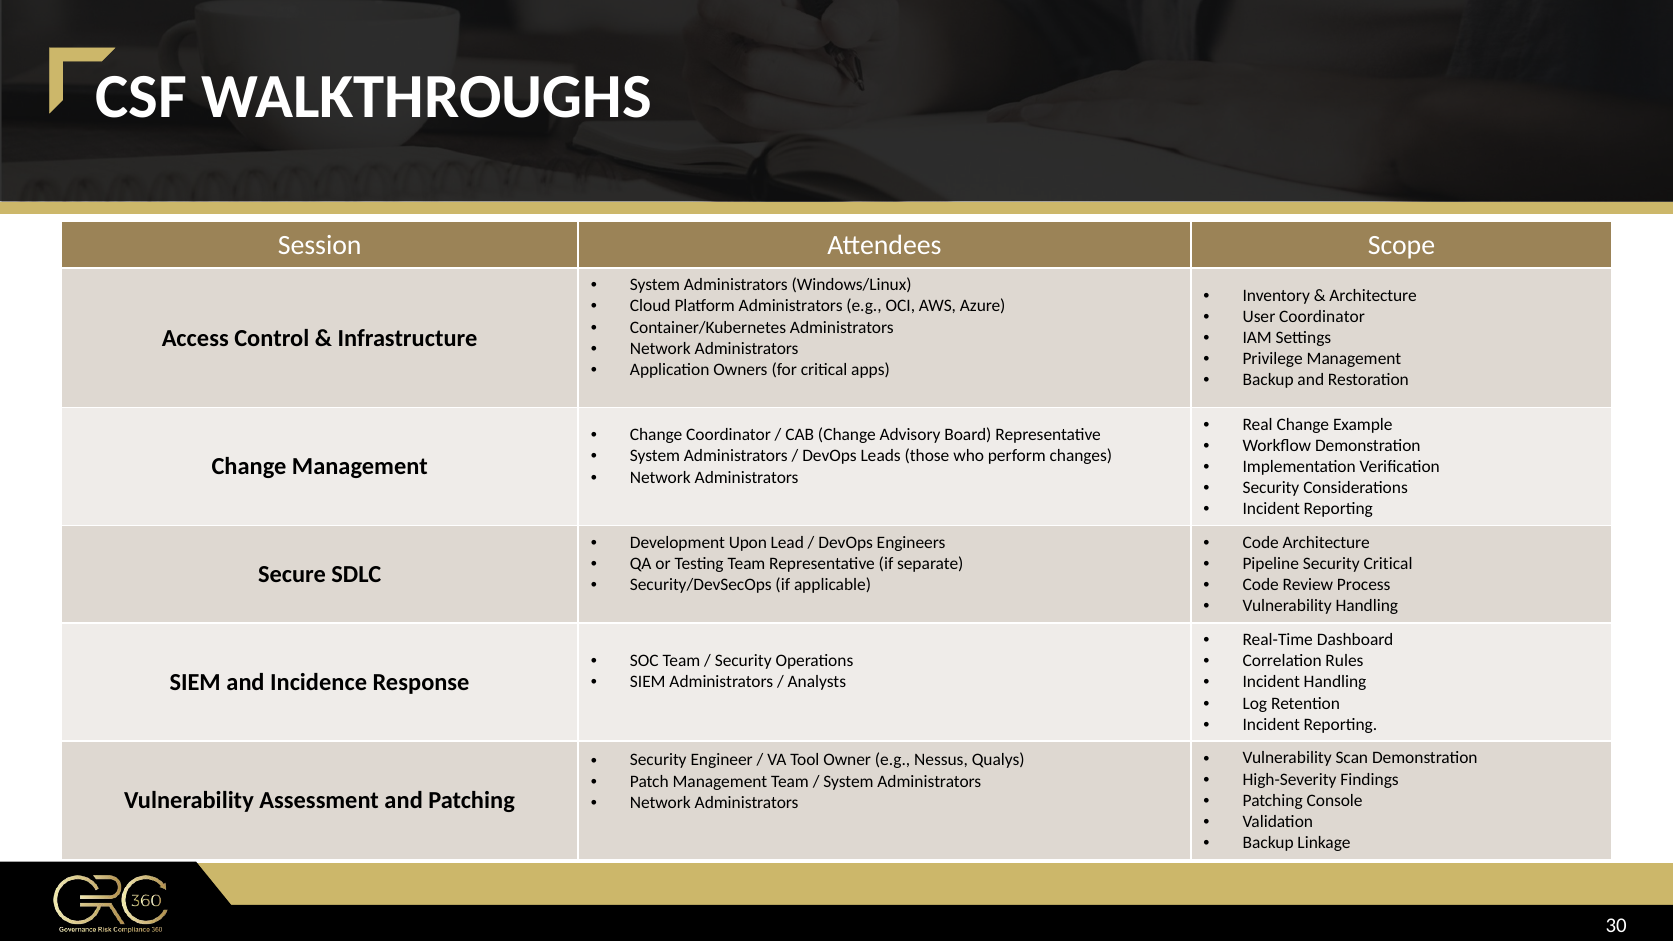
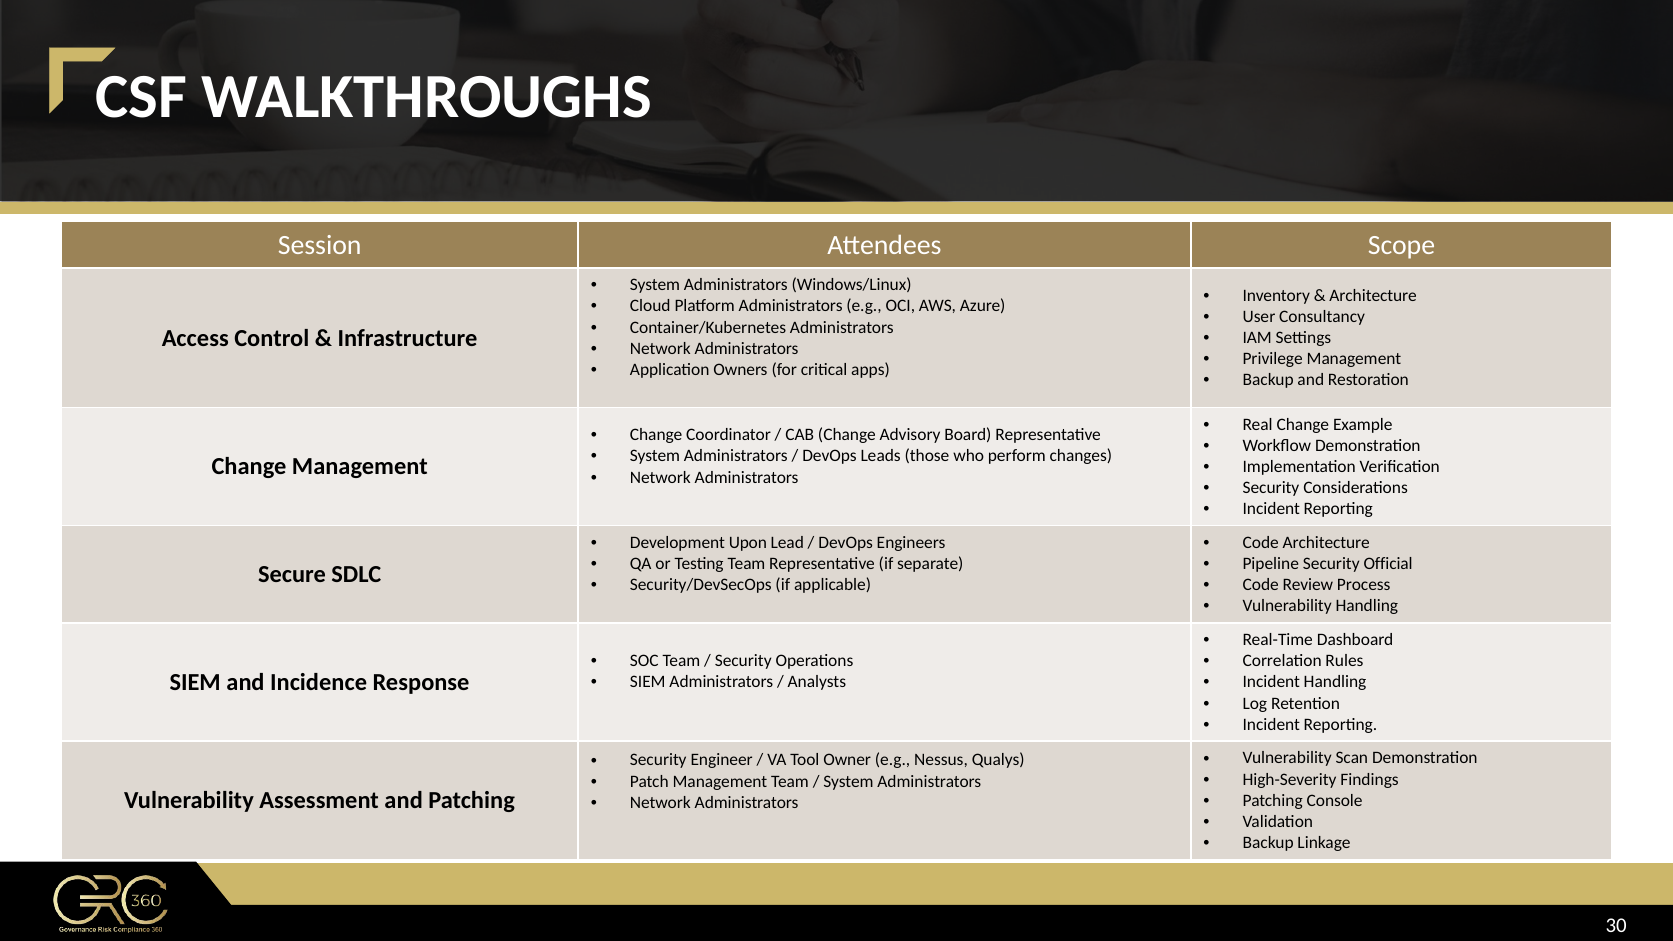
User Coordinator: Coordinator -> Consultancy
Security Critical: Critical -> Official
